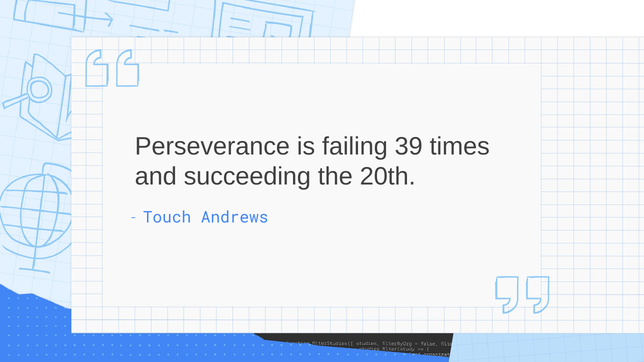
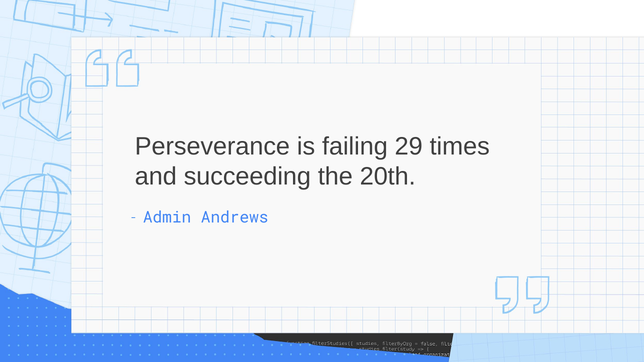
39: 39 -> 29
Touch: Touch -> Admin
